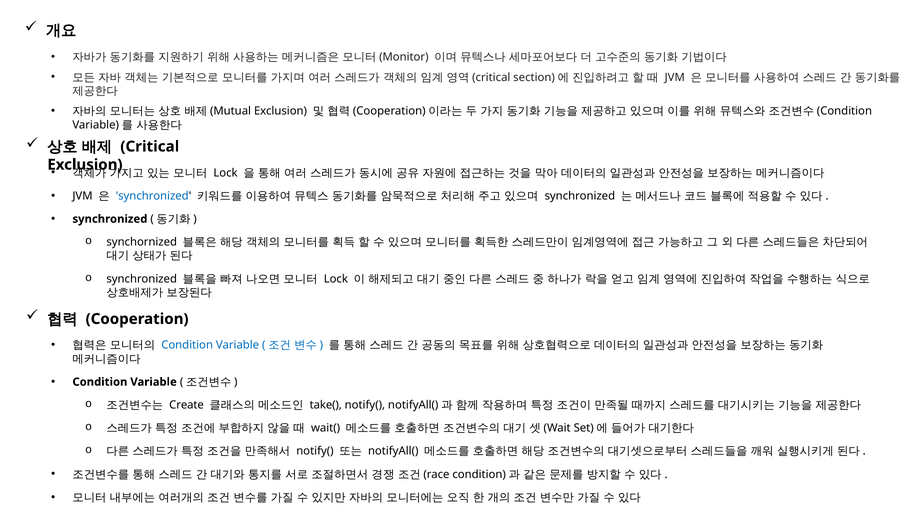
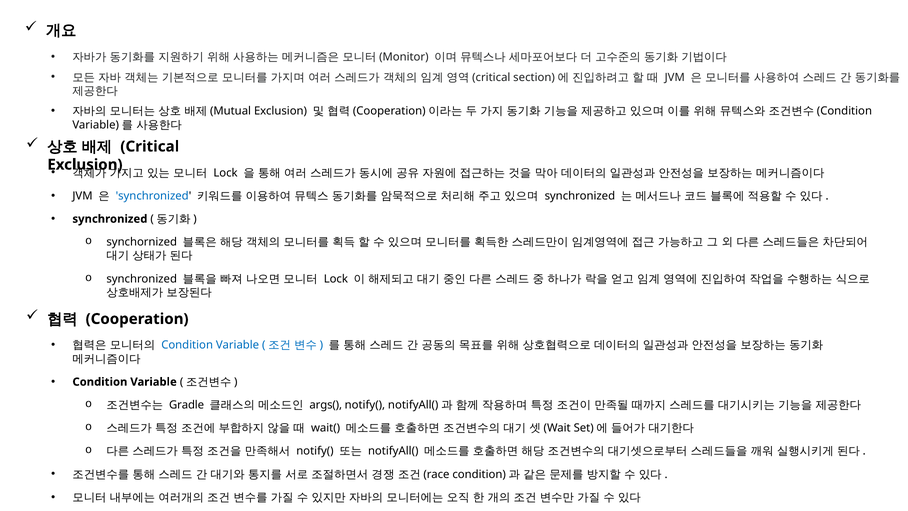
Create: Create -> Gradle
take(: take( -> args(
